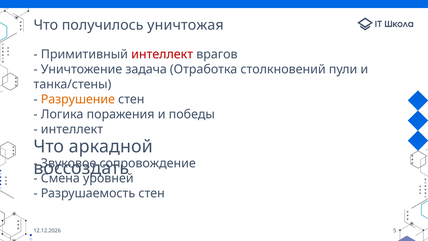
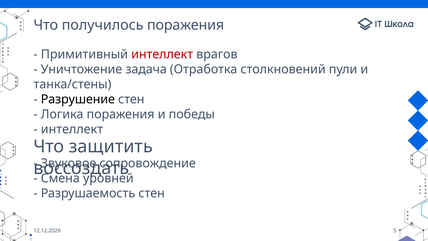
получилось уничтожая: уничтожая -> поражения
Разрушение colour: orange -> black
аркадной: аркадной -> защитить
